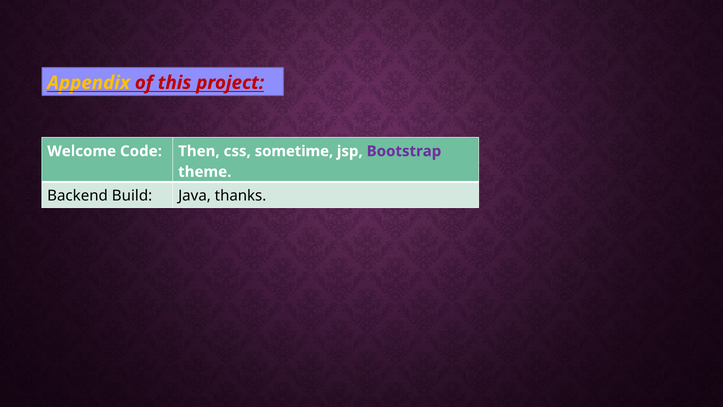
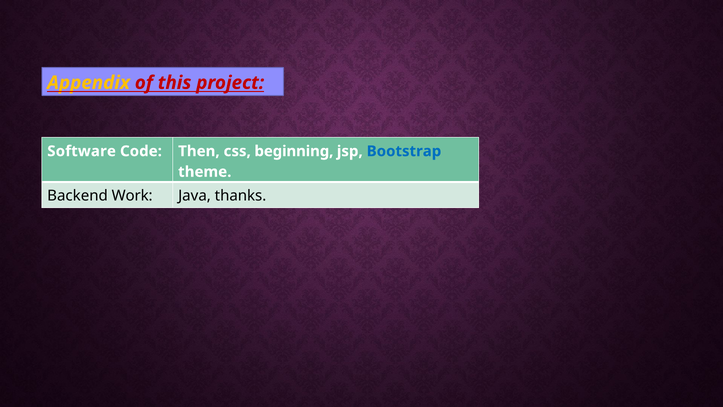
Welcome: Welcome -> Software
sometime: sometime -> beginning
Bootstrap colour: purple -> blue
Build: Build -> Work
